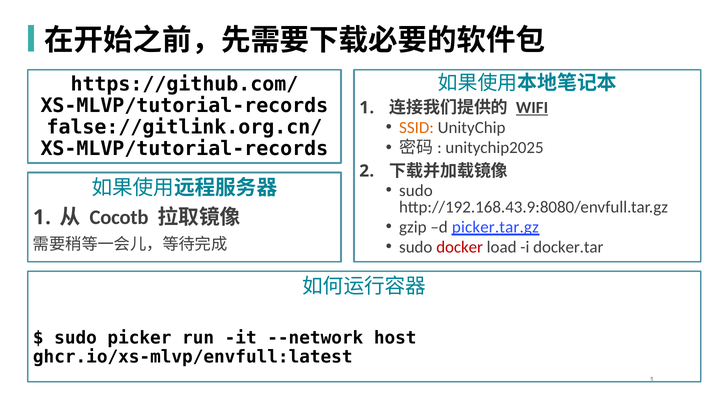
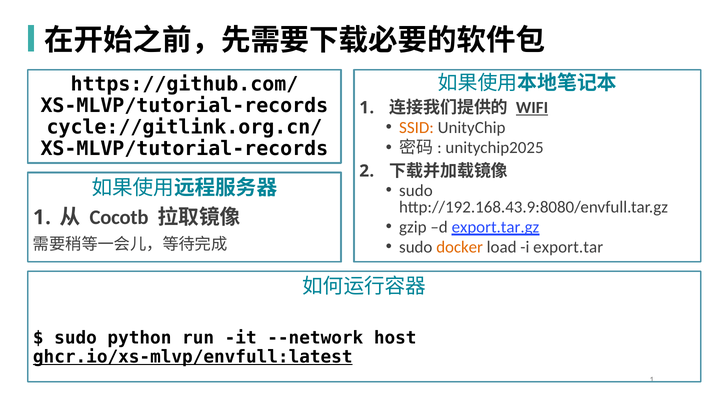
false://gitlink.org.cn/: false://gitlink.org.cn/ -> cycle://gitlink.org.cn/
picker.tar.gz: picker.tar.gz -> export.tar.gz
docker colour: red -> orange
docker.tar: docker.tar -> export.tar
picker: picker -> python
ghcr.io/xs-mlvp/envfull:latest underline: none -> present
